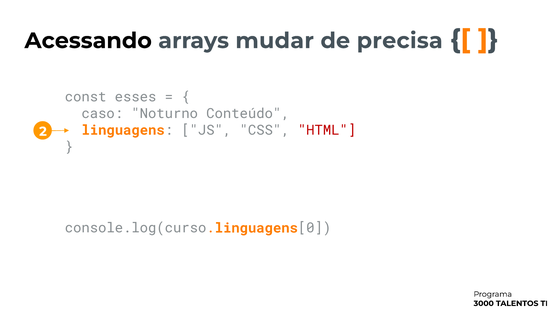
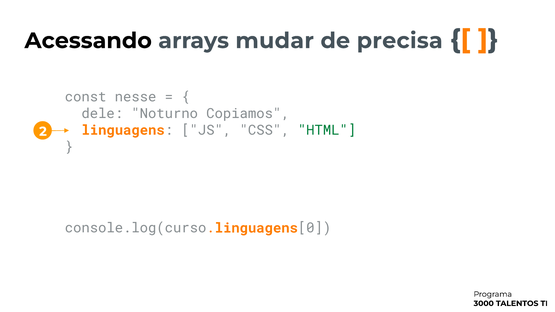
esses: esses -> nesse
caso: caso -> dele
Conteúdo: Conteúdo -> Copiamos
HTML colour: red -> green
